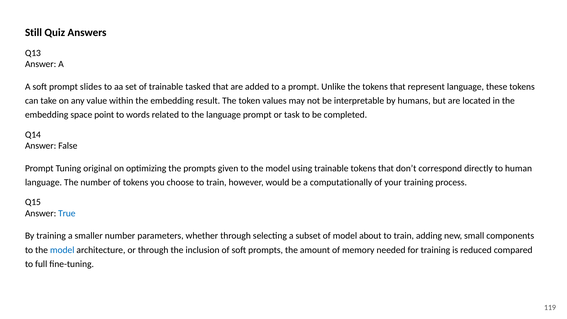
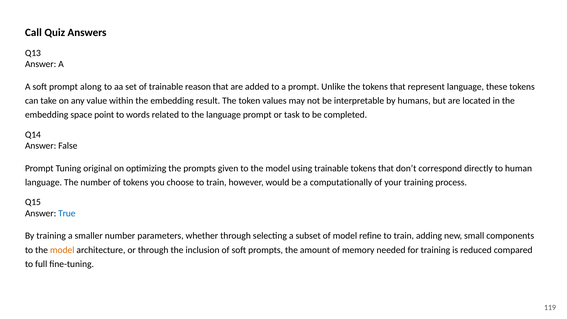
Still: Still -> Call
slides: slides -> along
tasked: tasked -> reason
about: about -> refine
model at (62, 250) colour: blue -> orange
